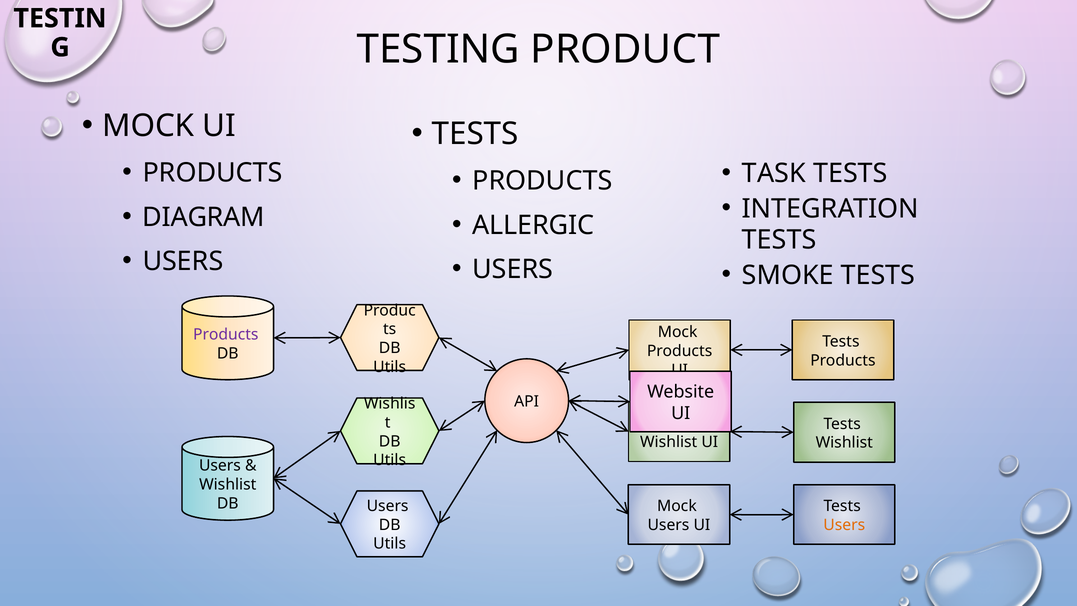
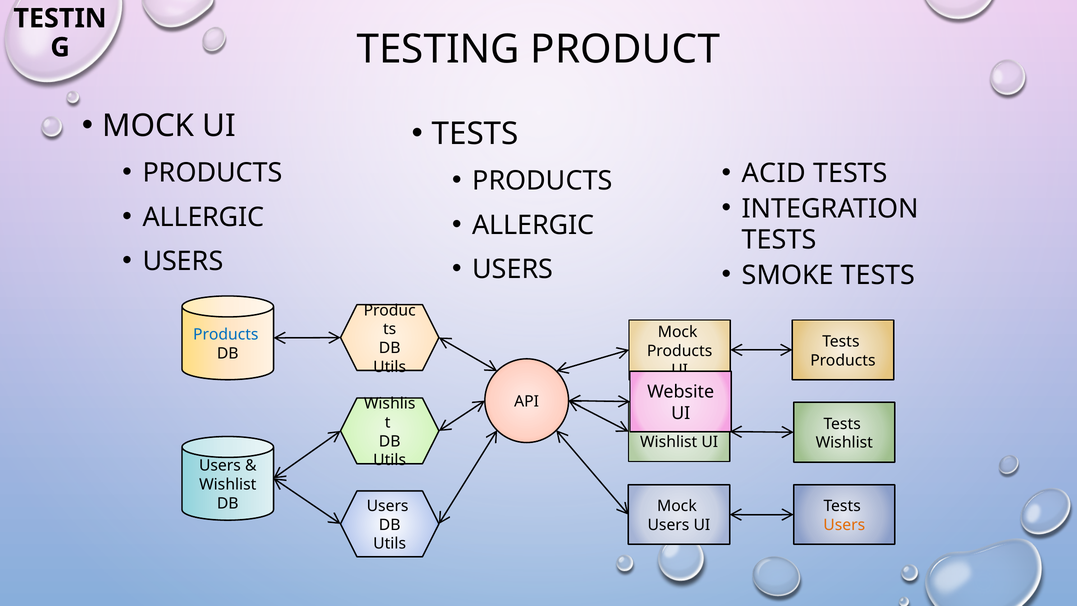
TASK: TASK -> ACID
DIAGRAM at (204, 217): DIAGRAM -> ALLERGIC
Products at (226, 335) colour: purple -> blue
